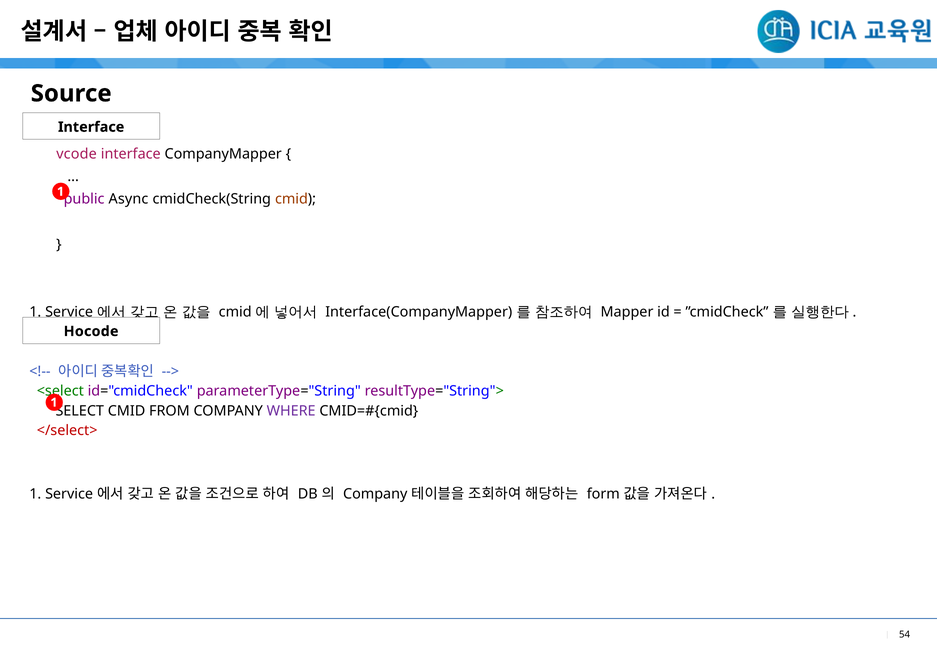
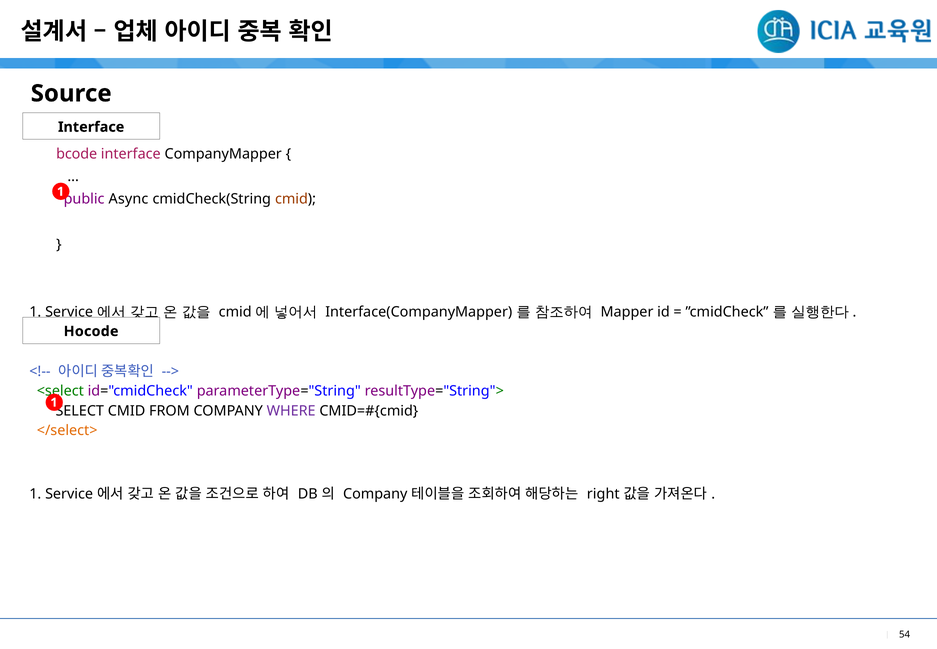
vcode: vcode -> bcode
</select> colour: red -> orange
form: form -> right
